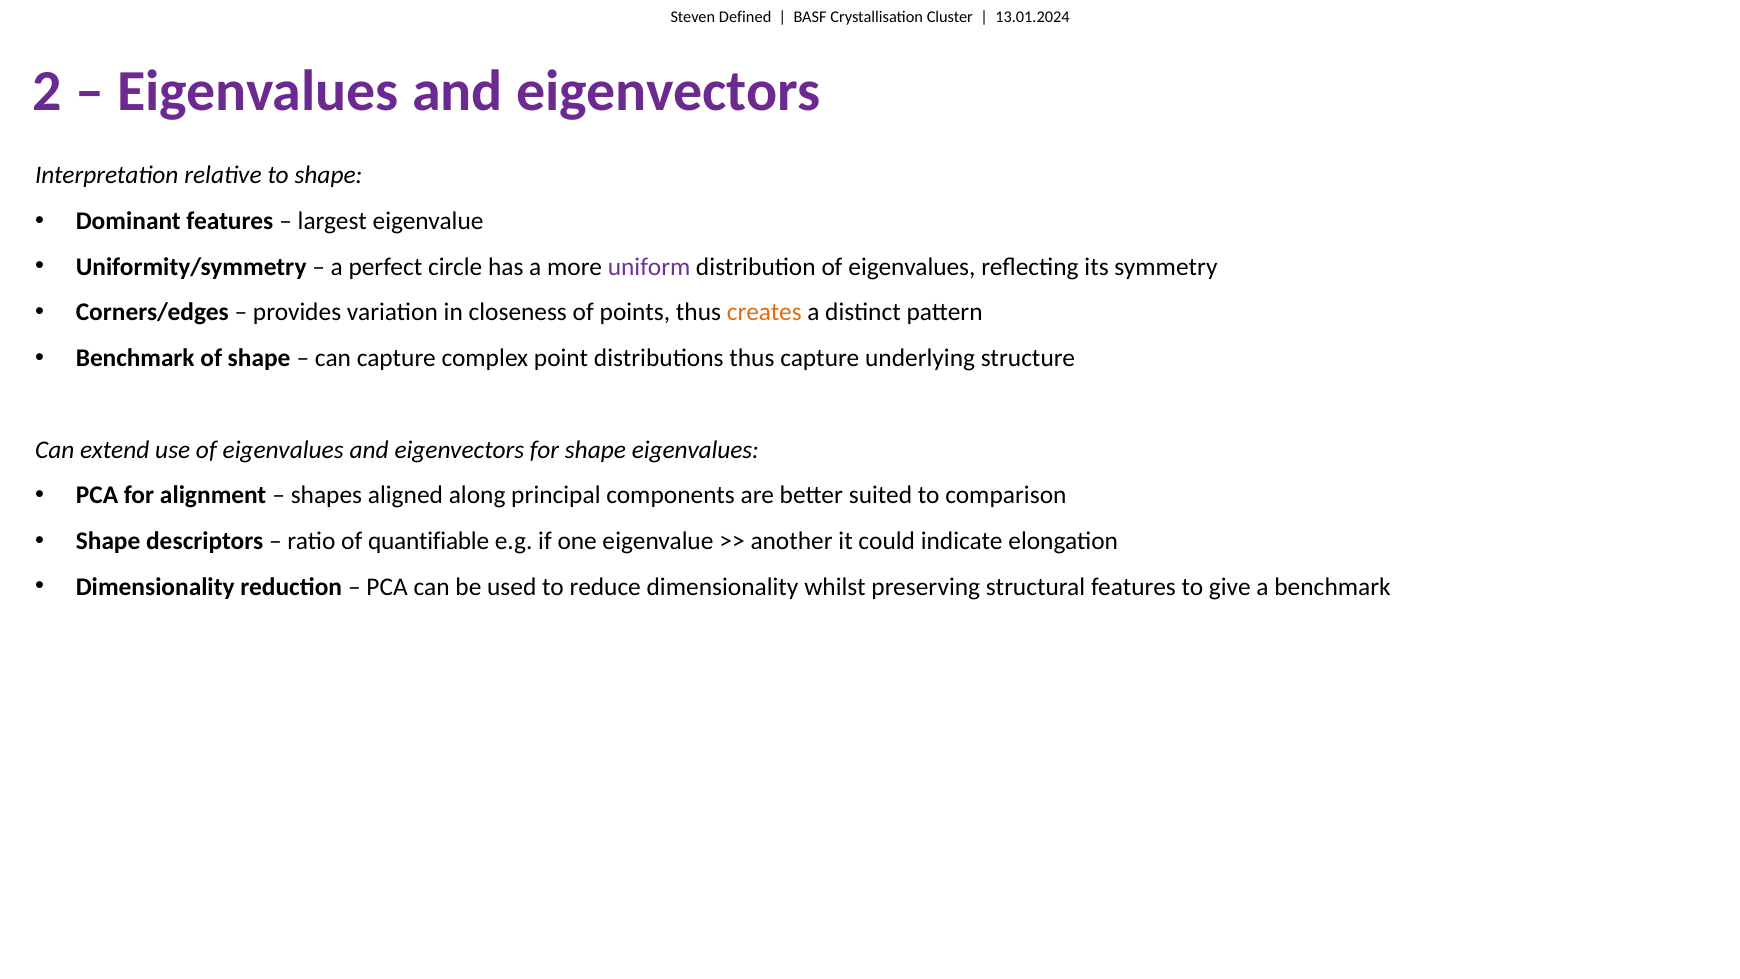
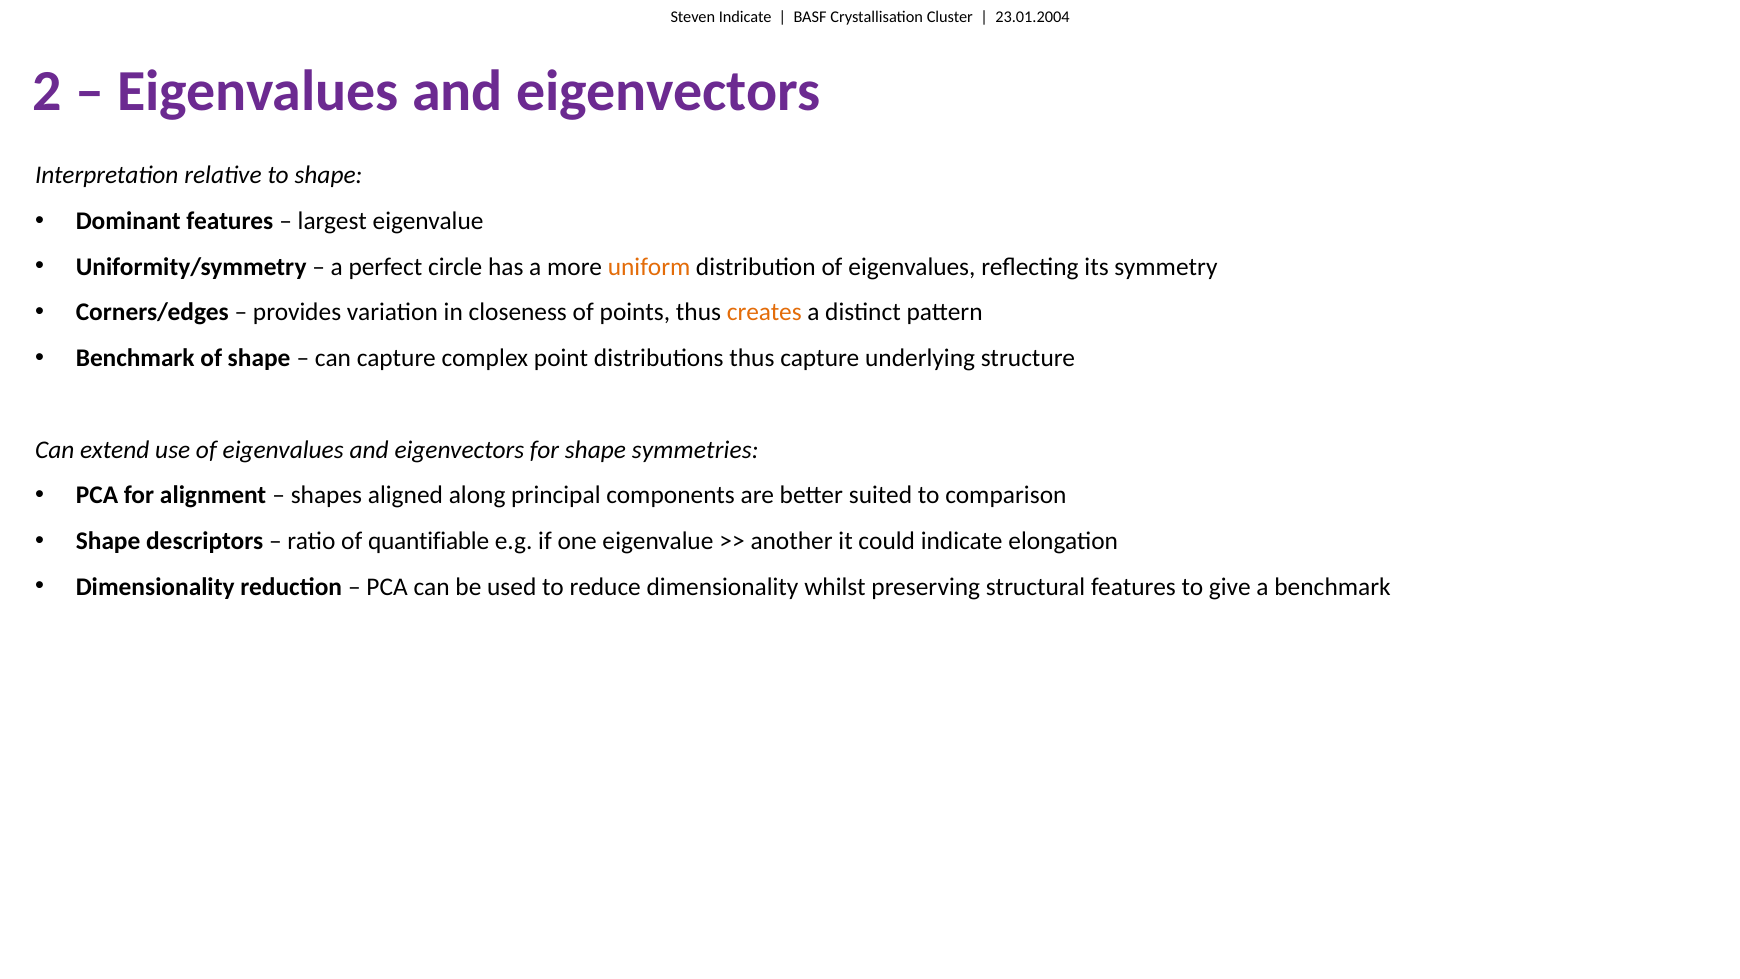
Steven Defined: Defined -> Indicate
13.01.2024: 13.01.2024 -> 23.01.2004
uniform colour: purple -> orange
shape eigenvalues: eigenvalues -> symmetries
